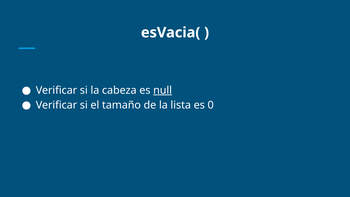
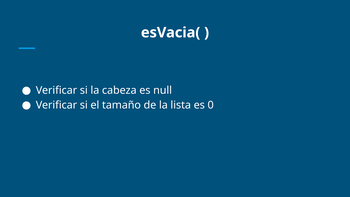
null underline: present -> none
